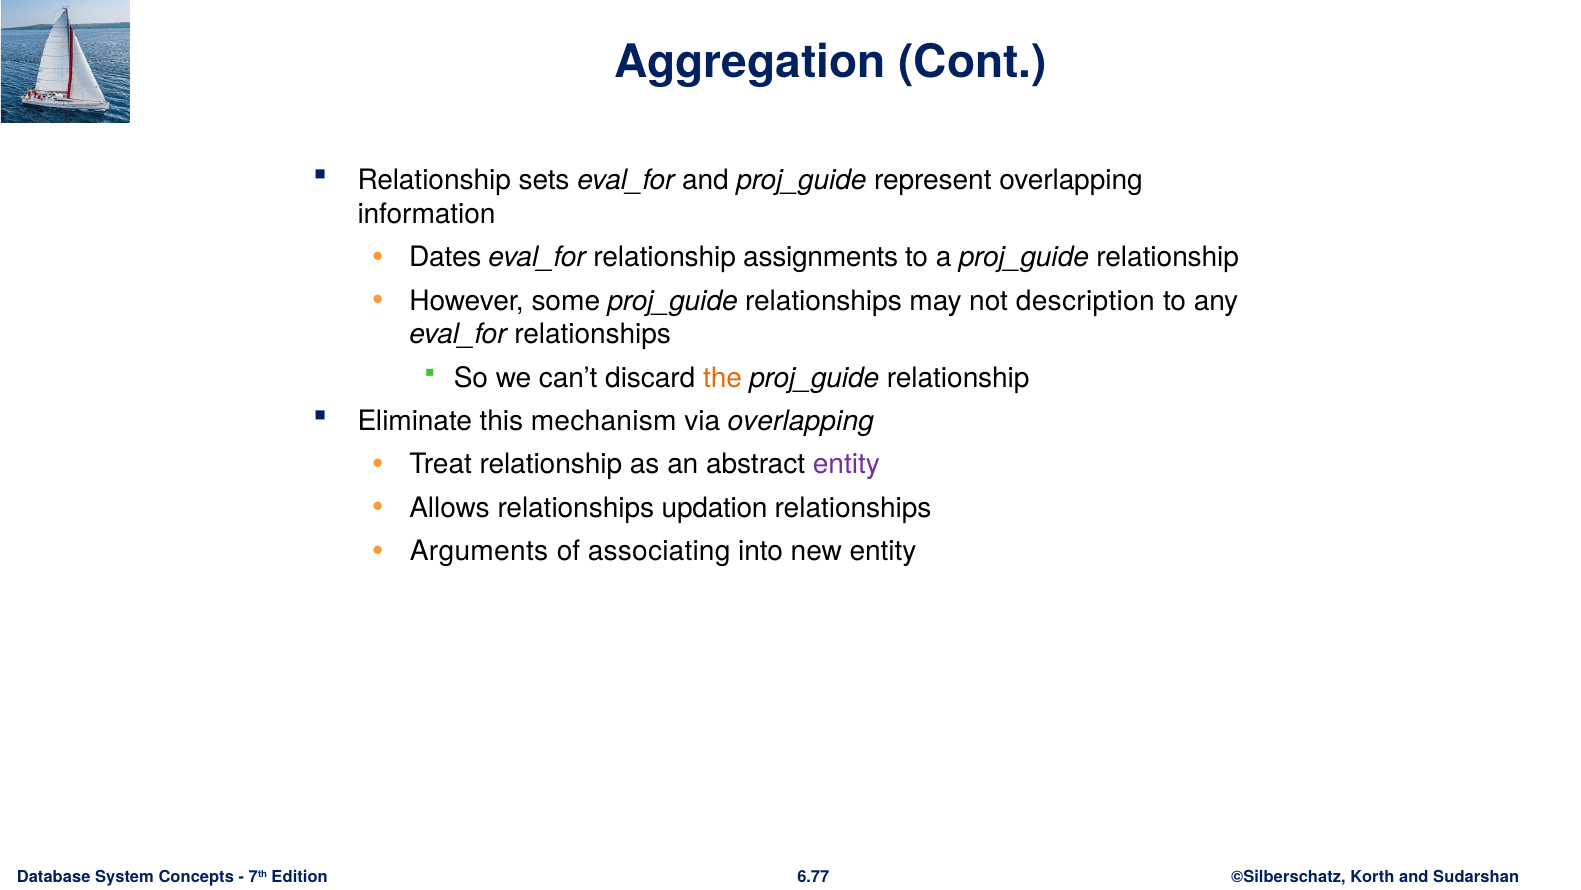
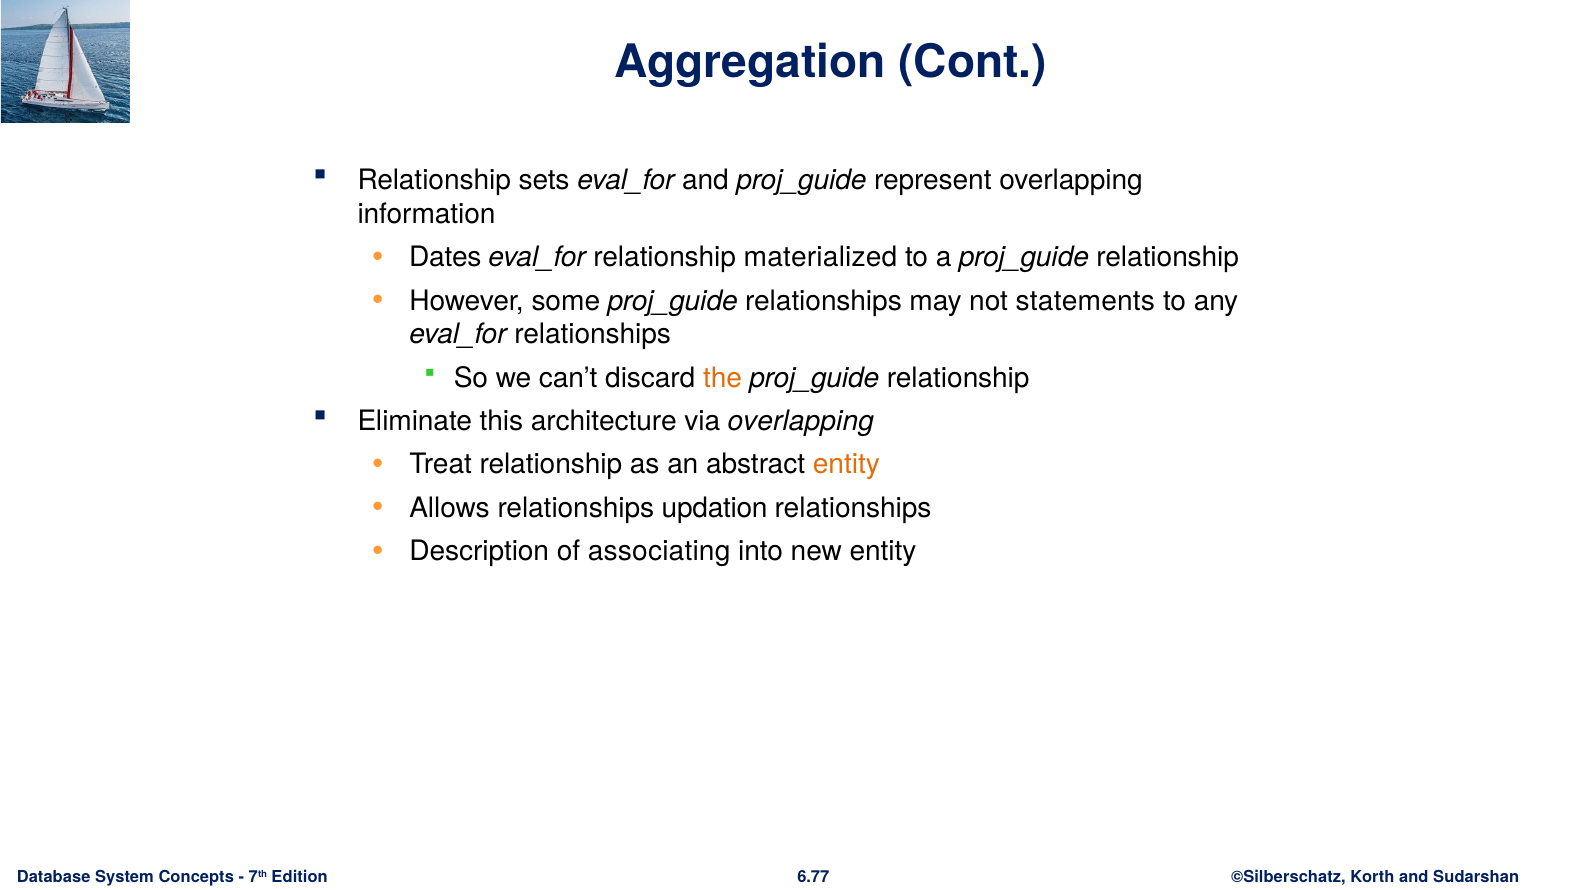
assignments: assignments -> materialized
description: description -> statements
mechanism: mechanism -> architecture
entity at (846, 464) colour: purple -> orange
Arguments: Arguments -> Description
